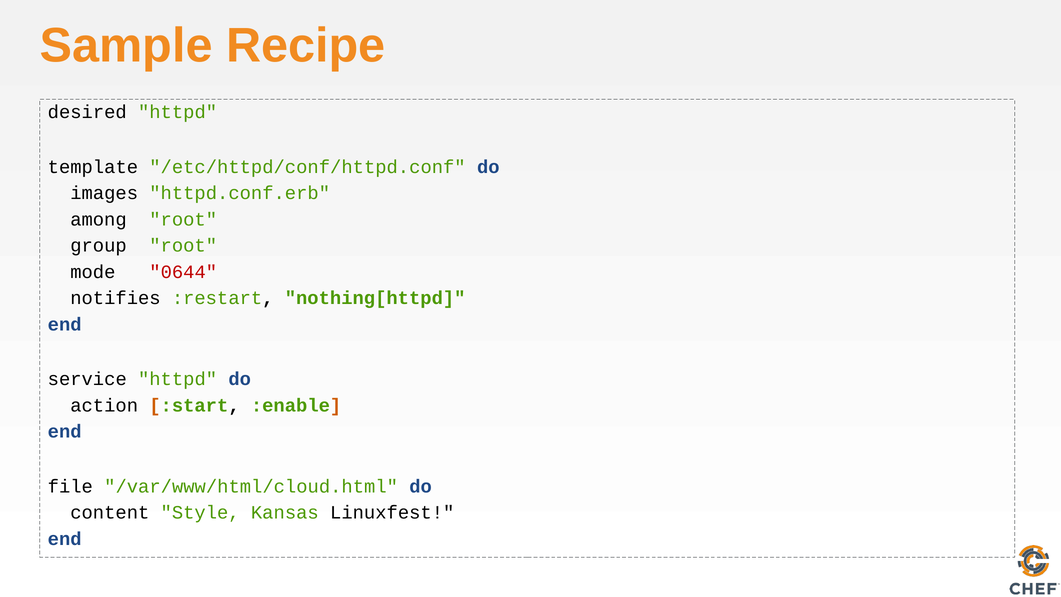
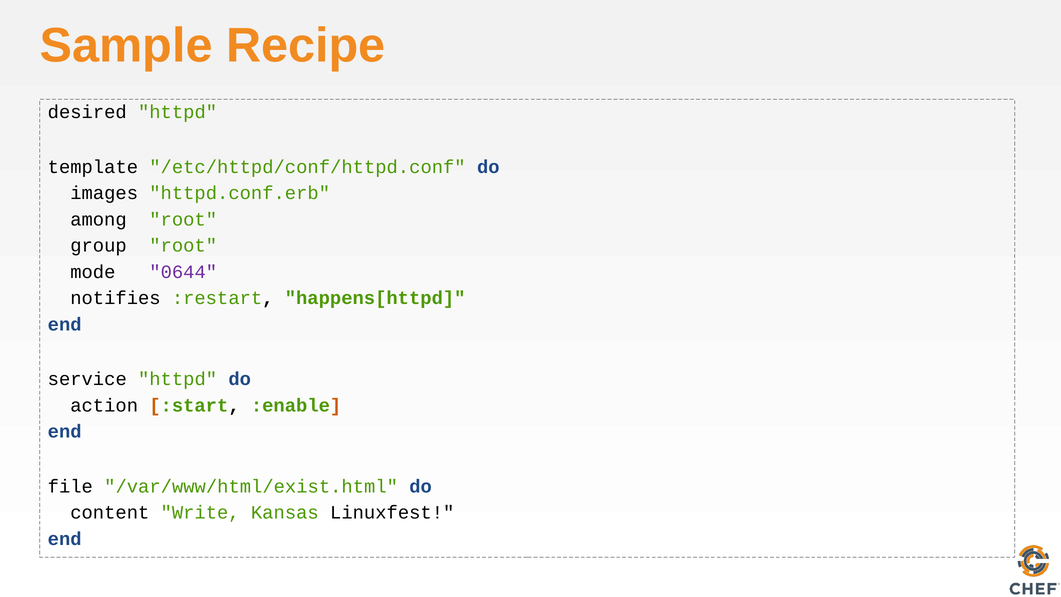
0644 colour: red -> purple
nothing[httpd: nothing[httpd -> happens[httpd
/var/www/html/cloud.html: /var/www/html/cloud.html -> /var/www/html/exist.html
Style: Style -> Write
